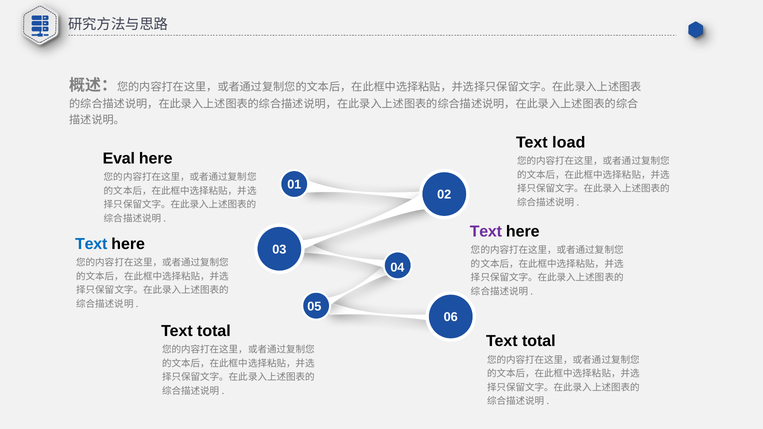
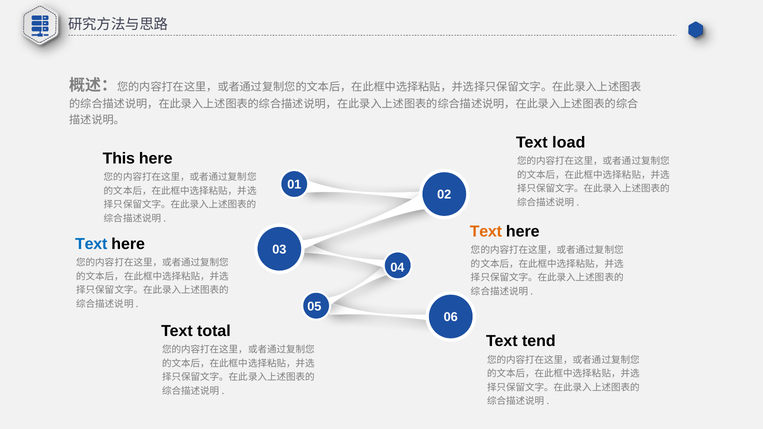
Eval: Eval -> This
Text at (486, 232) colour: purple -> orange
total at (539, 341): total -> tend
